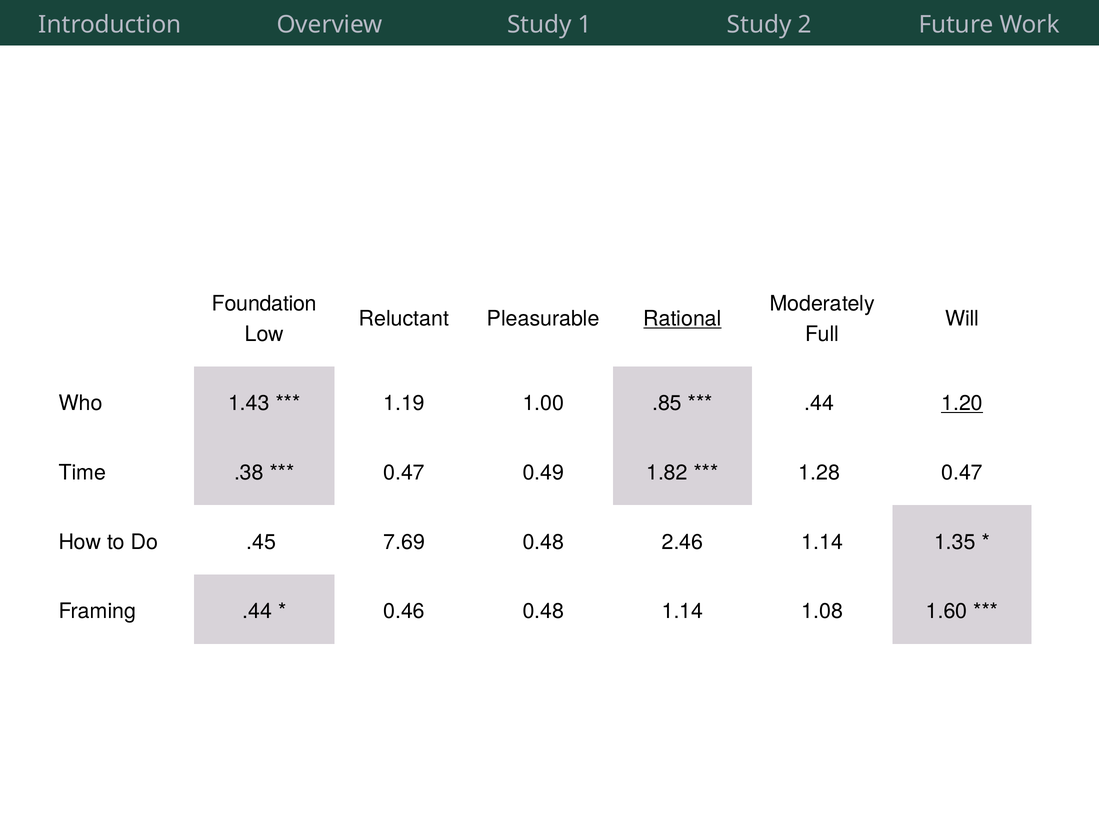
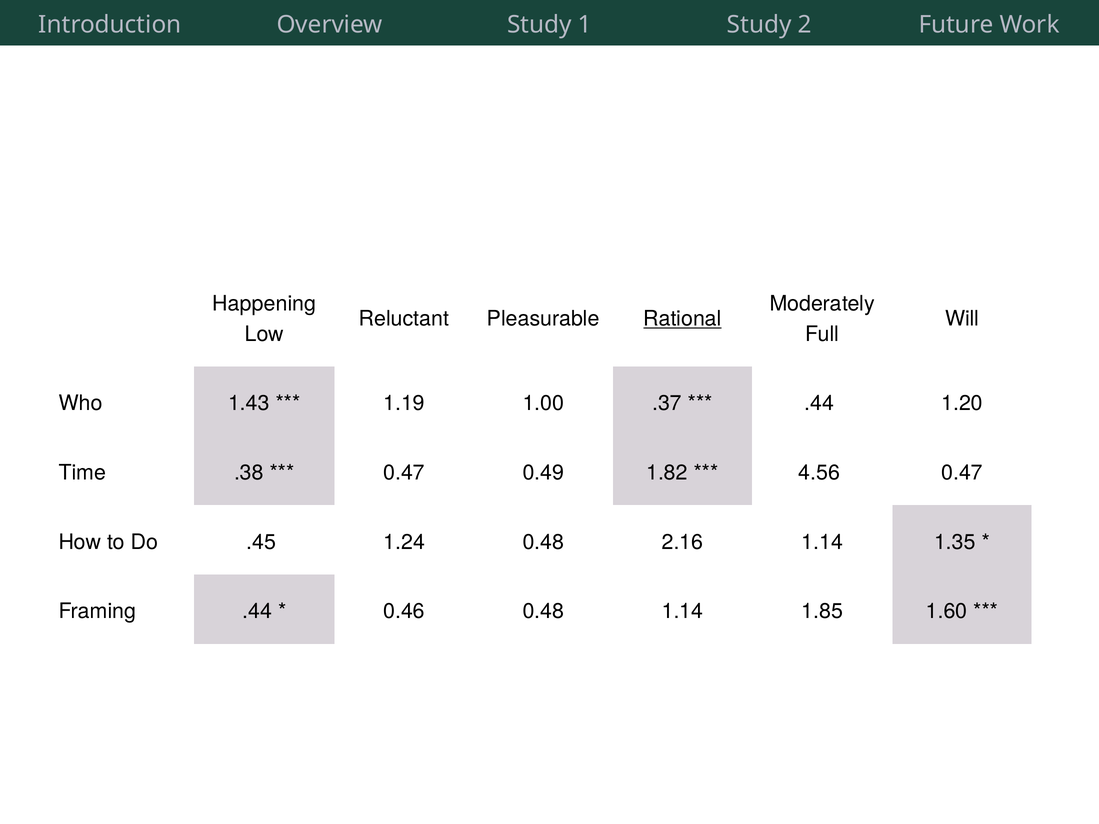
Foundation: Foundation -> Happening
.85: .85 -> .37
1.20 underline: present -> none
1.28: 1.28 -> 4.56
7.69: 7.69 -> 1.24
2.46: 2.46 -> 2.16
1.08: 1.08 -> 1.85
